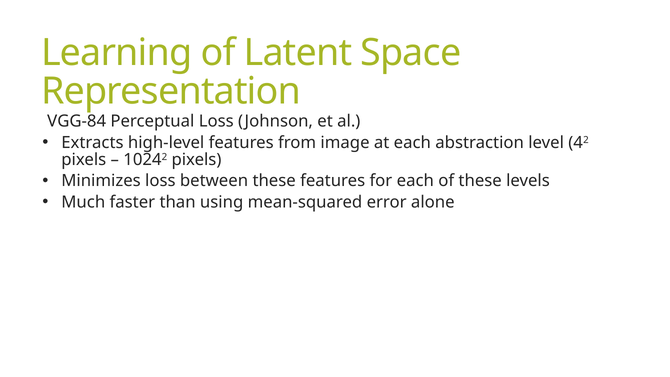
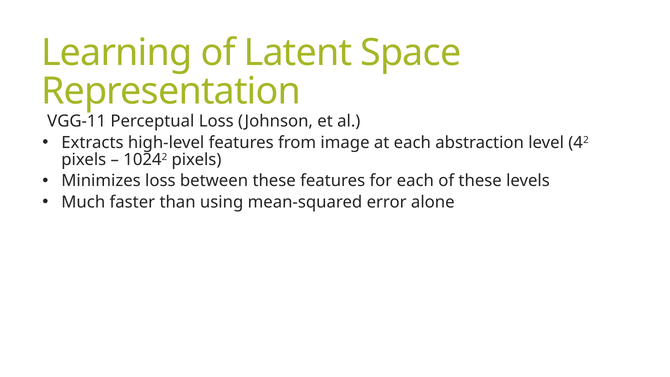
VGG-84: VGG-84 -> VGG-11
